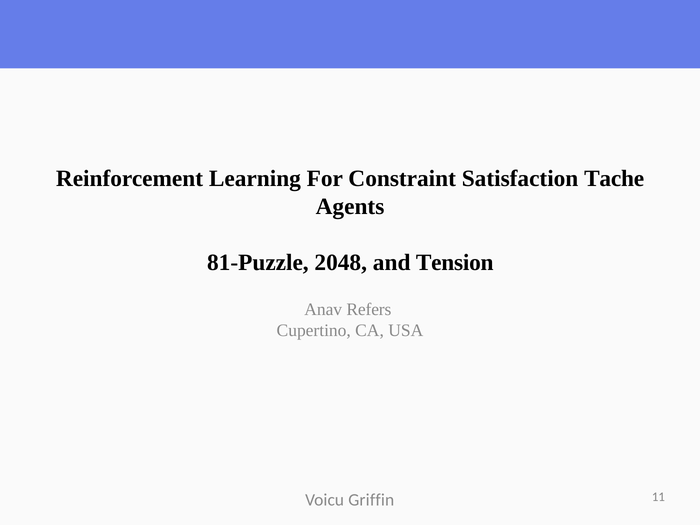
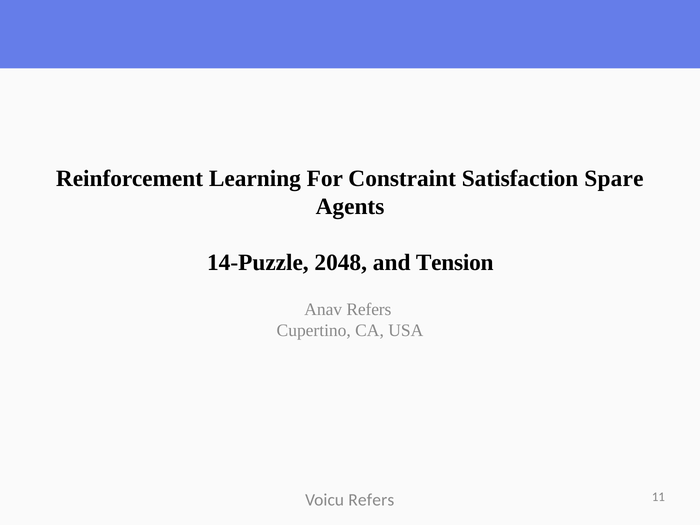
Tache: Tache -> Spare
81-Puzzle: 81-Puzzle -> 14-Puzzle
Voicu Griffin: Griffin -> Refers
